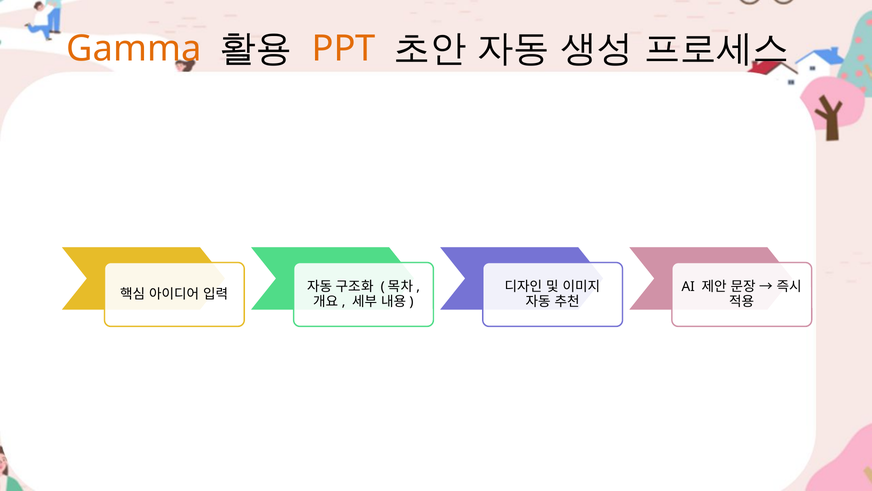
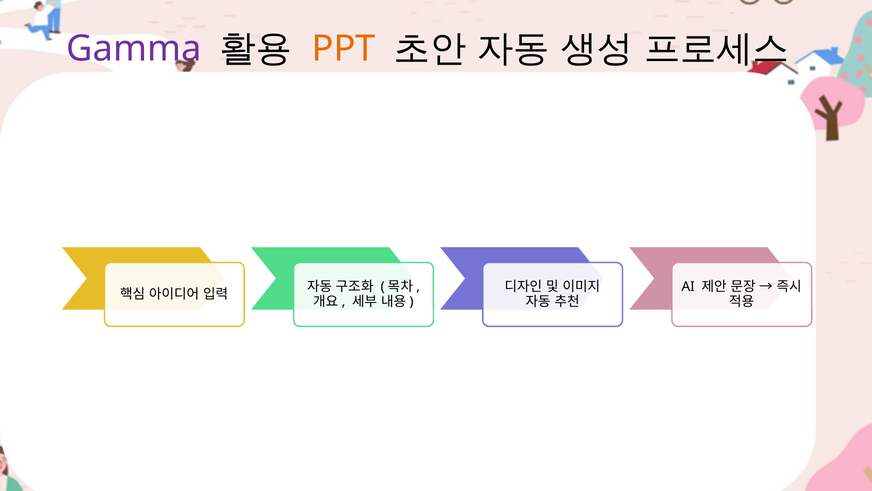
Gamma colour: orange -> purple
